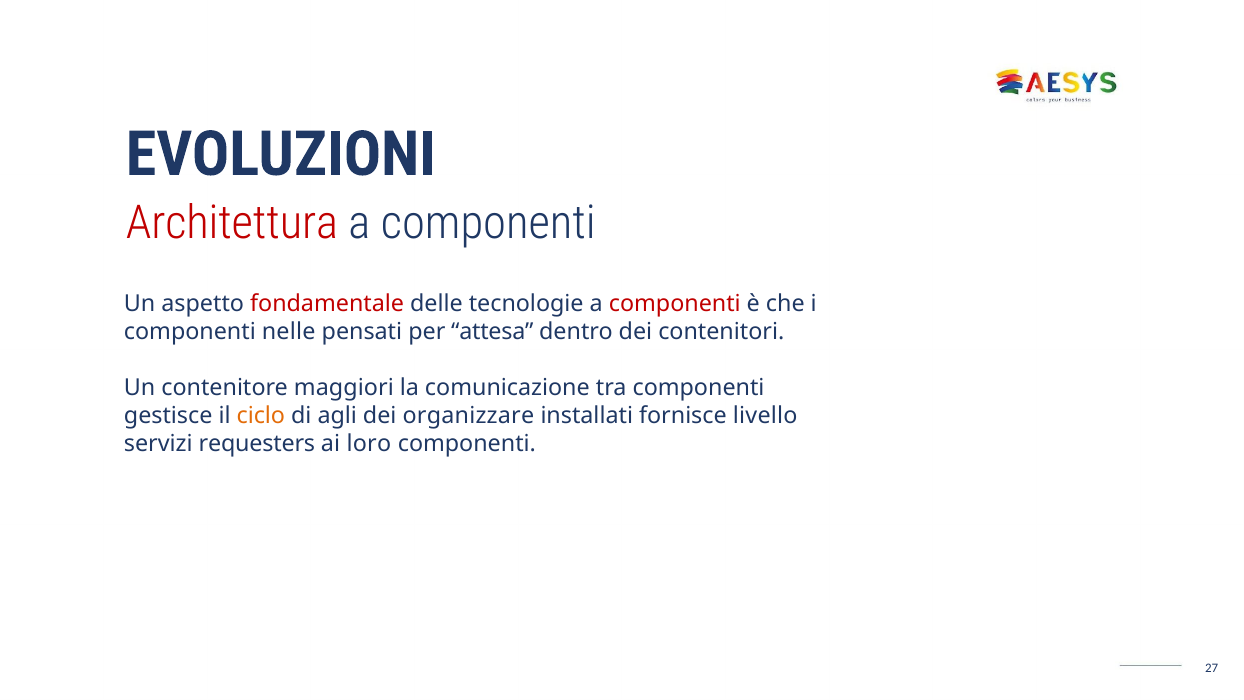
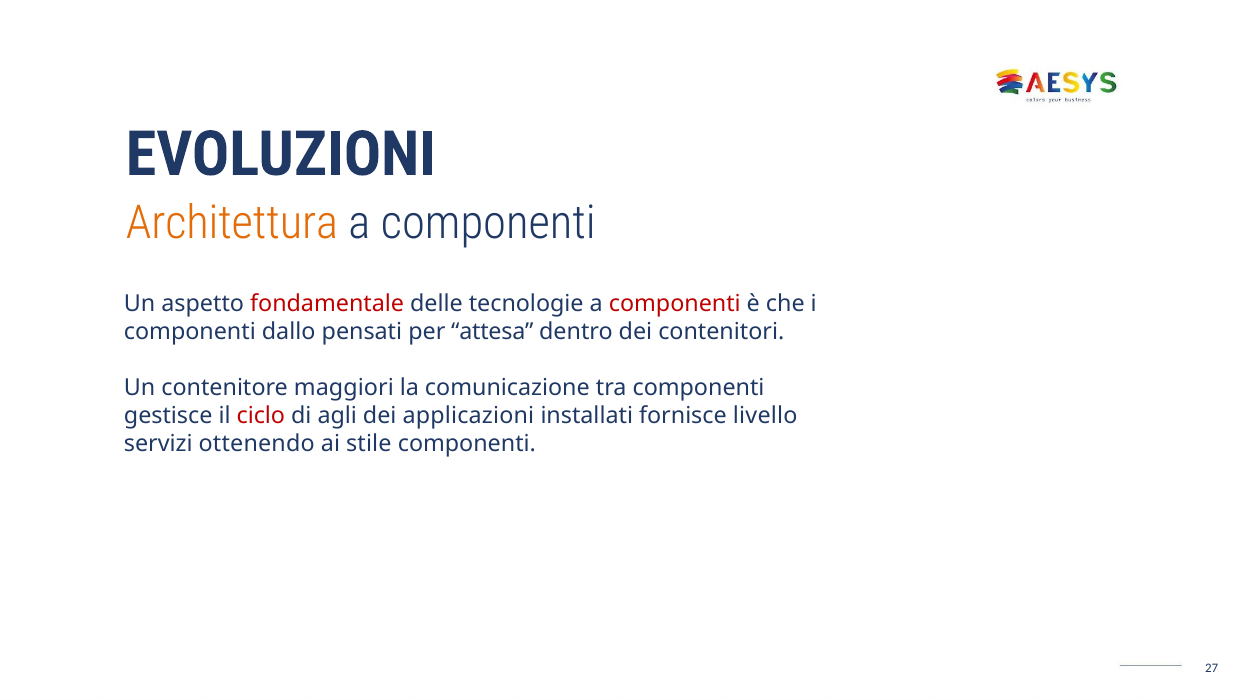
Architettura colour: red -> orange
nelle: nelle -> dallo
ciclo colour: orange -> red
organizzare: organizzare -> applicazioni
requesters: requesters -> ottenendo
loro: loro -> stile
